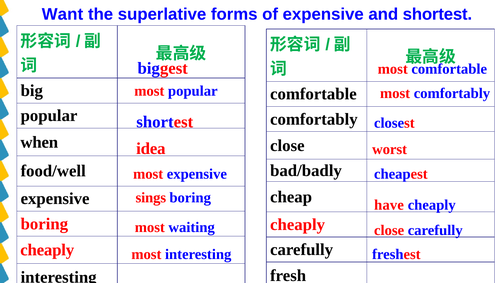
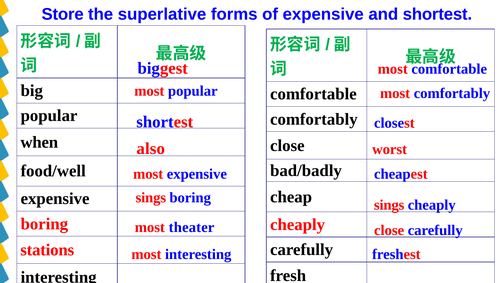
Want: Want -> Store
idea: idea -> also
have at (389, 205): have -> sings
waiting: waiting -> theater
cheaply at (47, 250): cheaply -> stations
